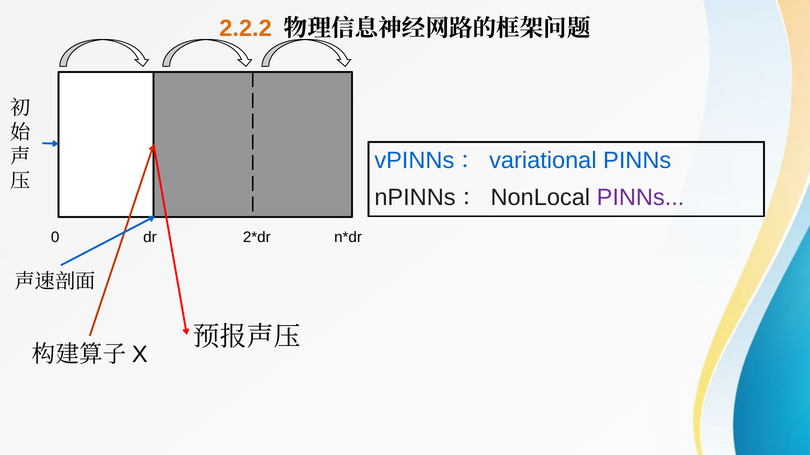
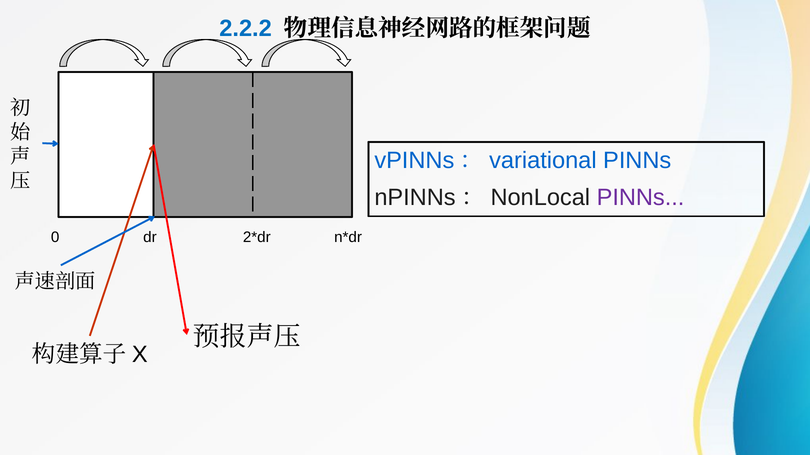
2.2.2 colour: orange -> blue
